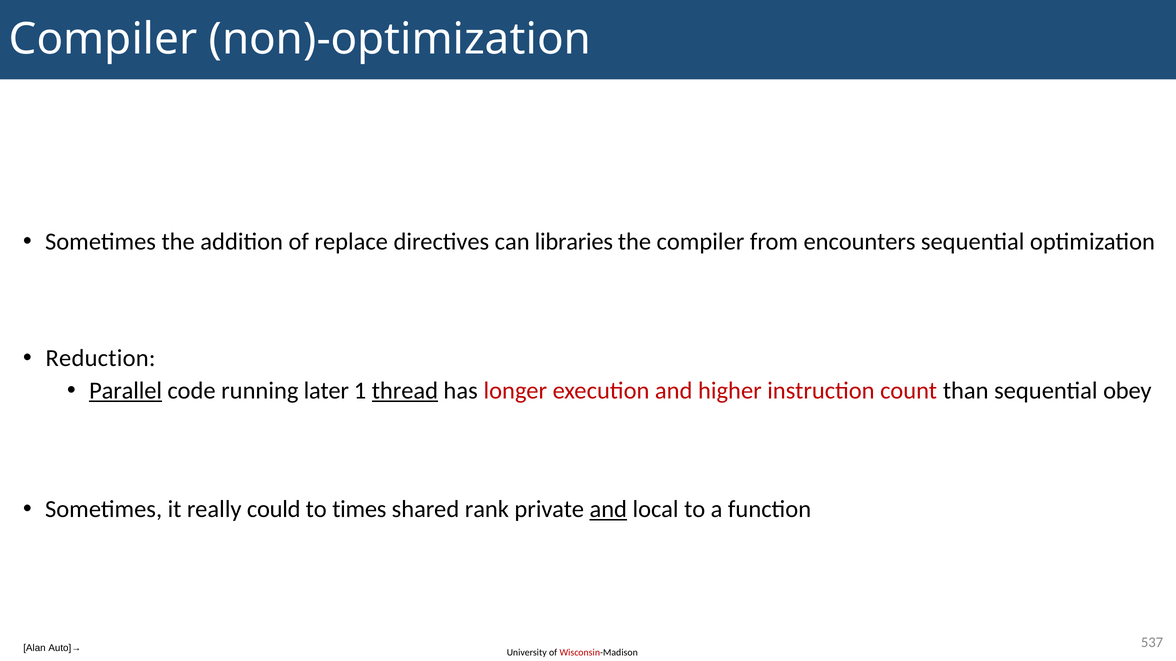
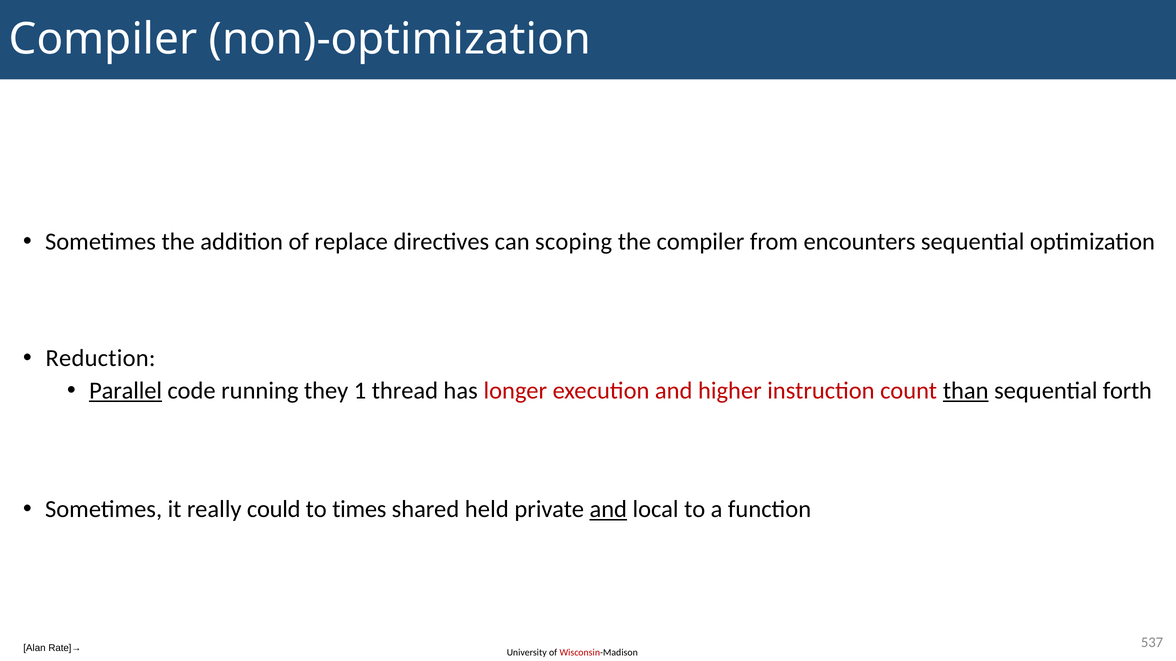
libraries: libraries -> scoping
later: later -> they
thread underline: present -> none
than underline: none -> present
obey: obey -> forth
rank: rank -> held
Auto]→: Auto]→ -> Rate]→
